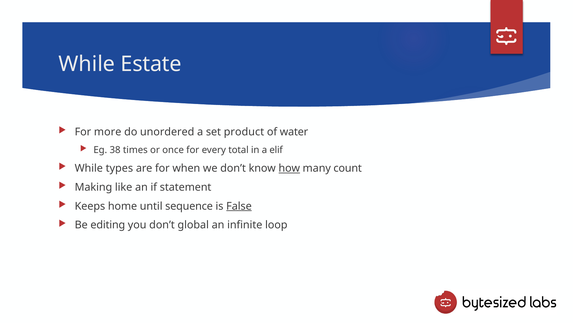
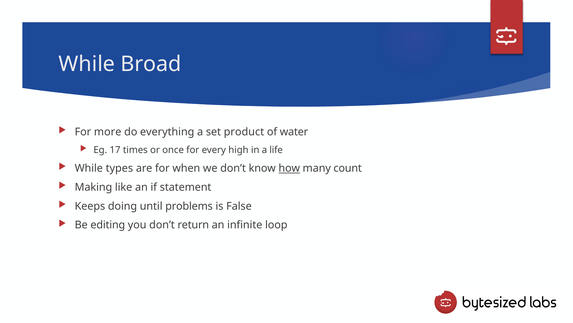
Estate: Estate -> Broad
unordered: unordered -> everything
38: 38 -> 17
total: total -> high
elif: elif -> life
home: home -> doing
sequence: sequence -> problems
False underline: present -> none
global: global -> return
